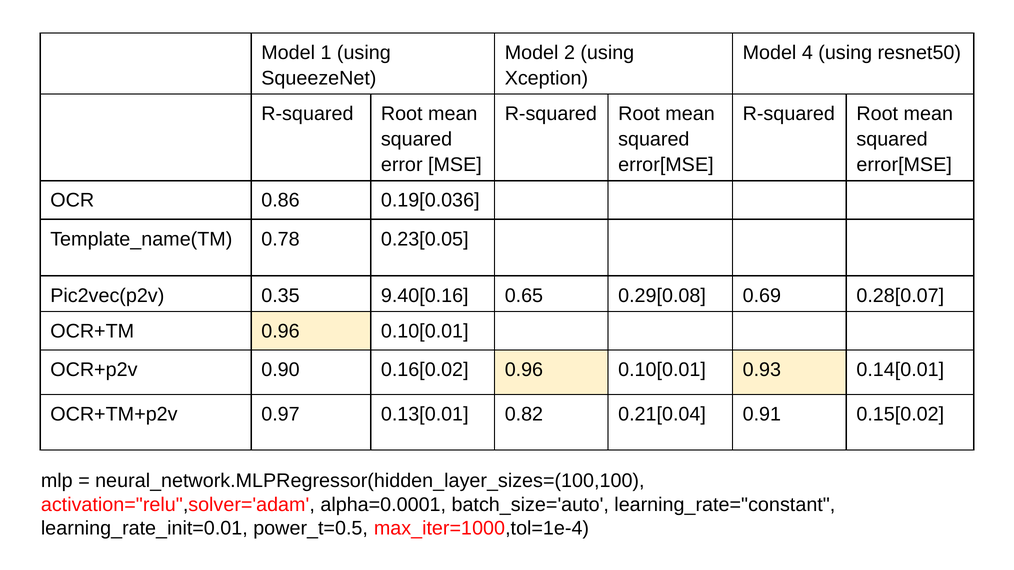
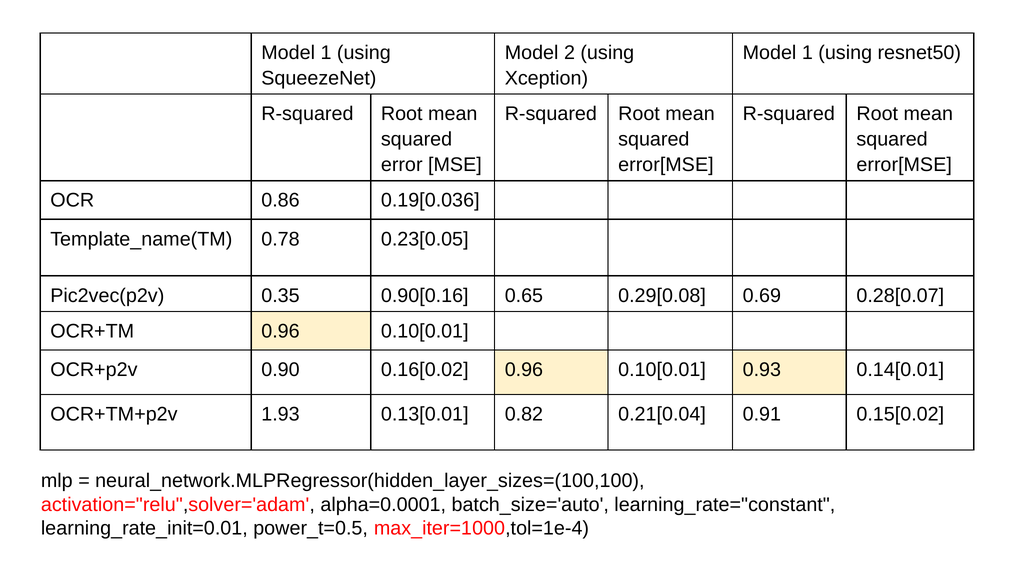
4 at (807, 53): 4 -> 1
9.40[0.16: 9.40[0.16 -> 0.90[0.16
0.97: 0.97 -> 1.93
